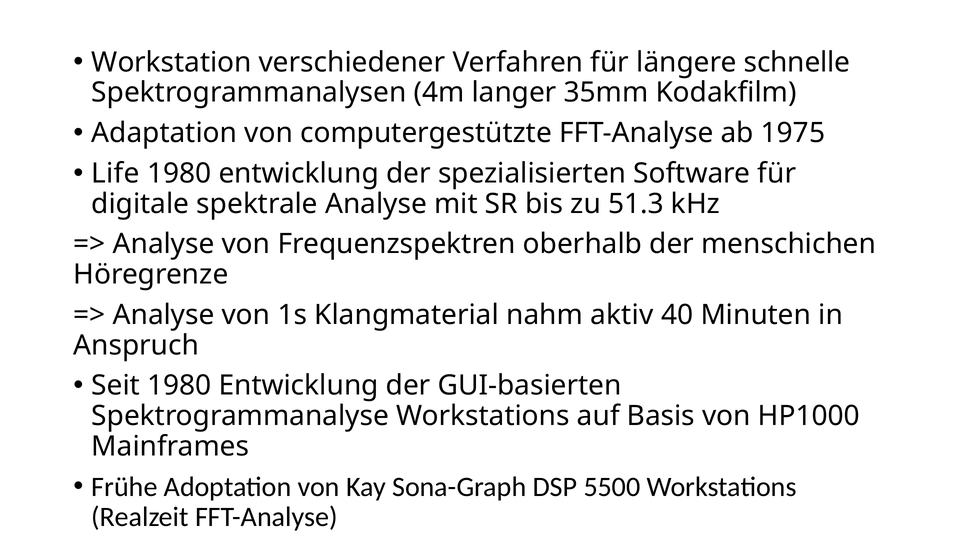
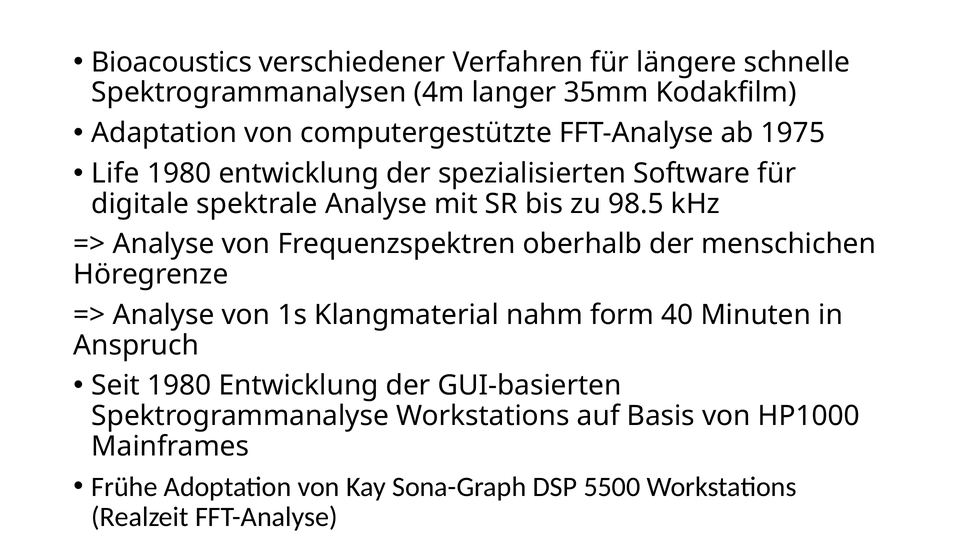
Workstation: Workstation -> Bioacoustics
51.3: 51.3 -> 98.5
aktiv: aktiv -> form
